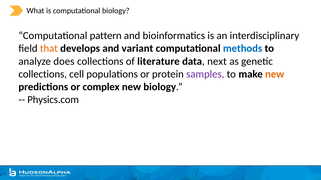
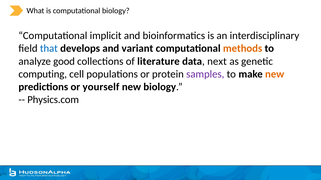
pattern: pattern -> implicit
that colour: orange -> blue
methods colour: blue -> orange
does: does -> good
collections at (43, 74): collections -> computing
complex: complex -> yourself
